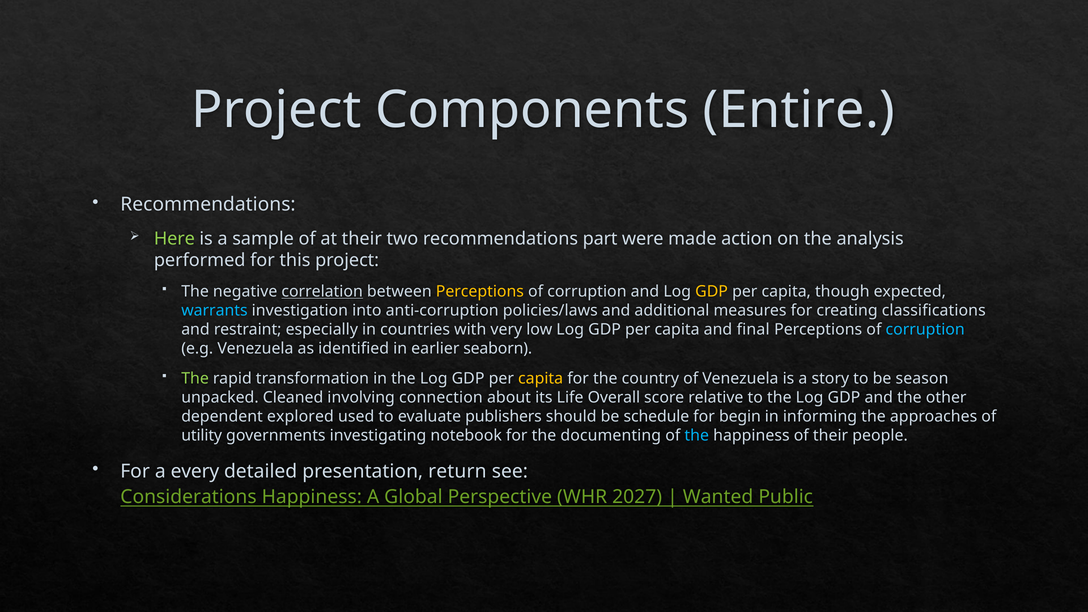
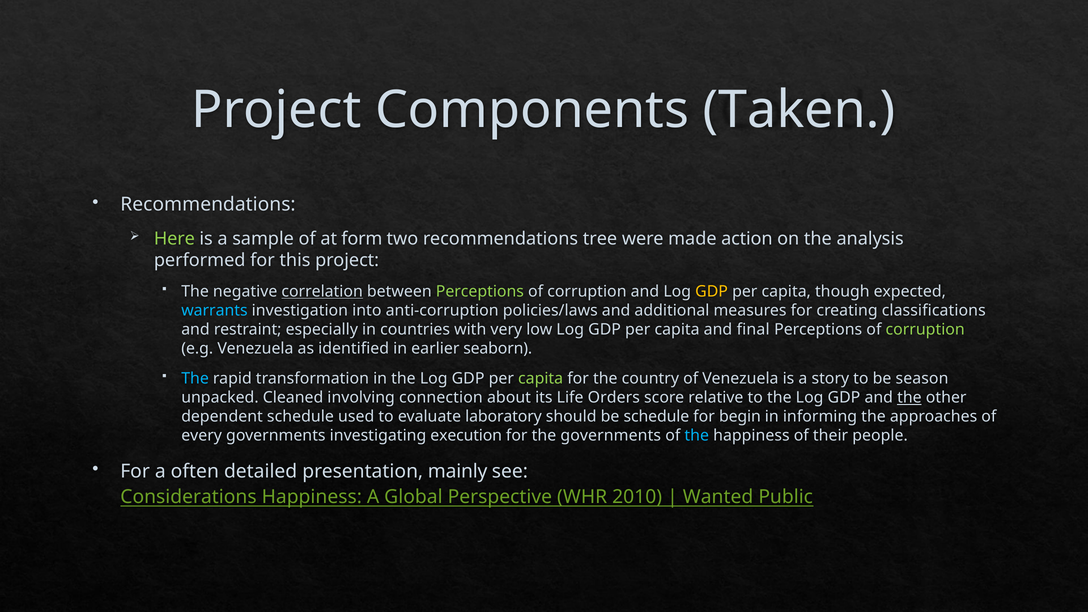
Entire: Entire -> Taken
at their: their -> form
part: part -> tree
Perceptions at (480, 291) colour: yellow -> light green
corruption at (925, 330) colour: light blue -> light green
The at (195, 379) colour: light green -> light blue
capita at (541, 379) colour: yellow -> light green
Overall: Overall -> Orders
the at (909, 398) underline: none -> present
dependent explored: explored -> schedule
publishers: publishers -> laboratory
utility: utility -> every
notebook: notebook -> execution
the documenting: documenting -> governments
every: every -> often
return: return -> mainly
2027: 2027 -> 2010
